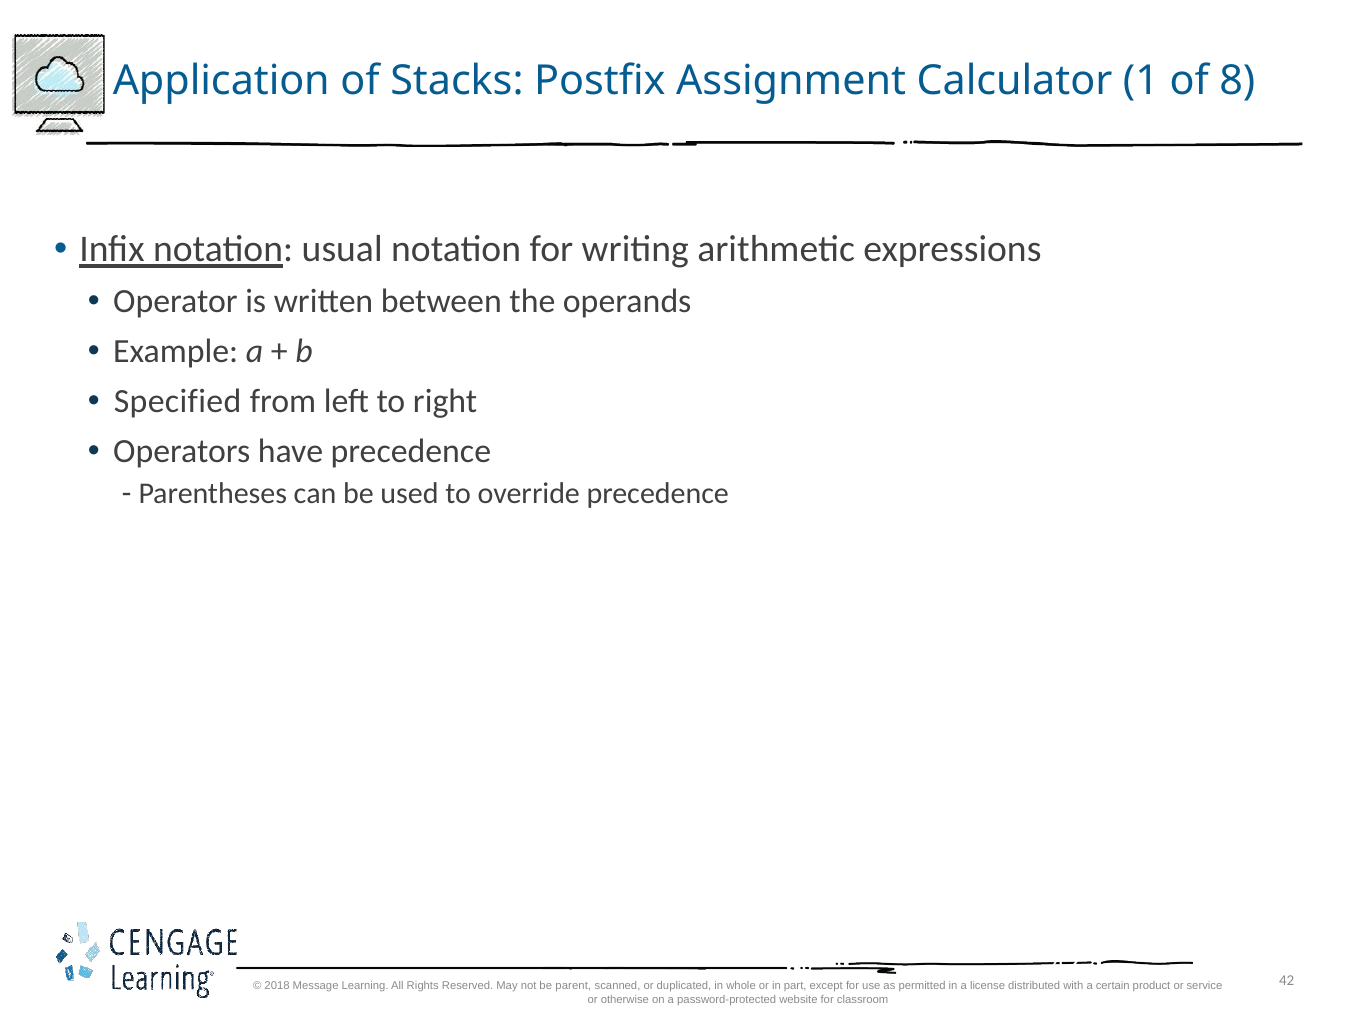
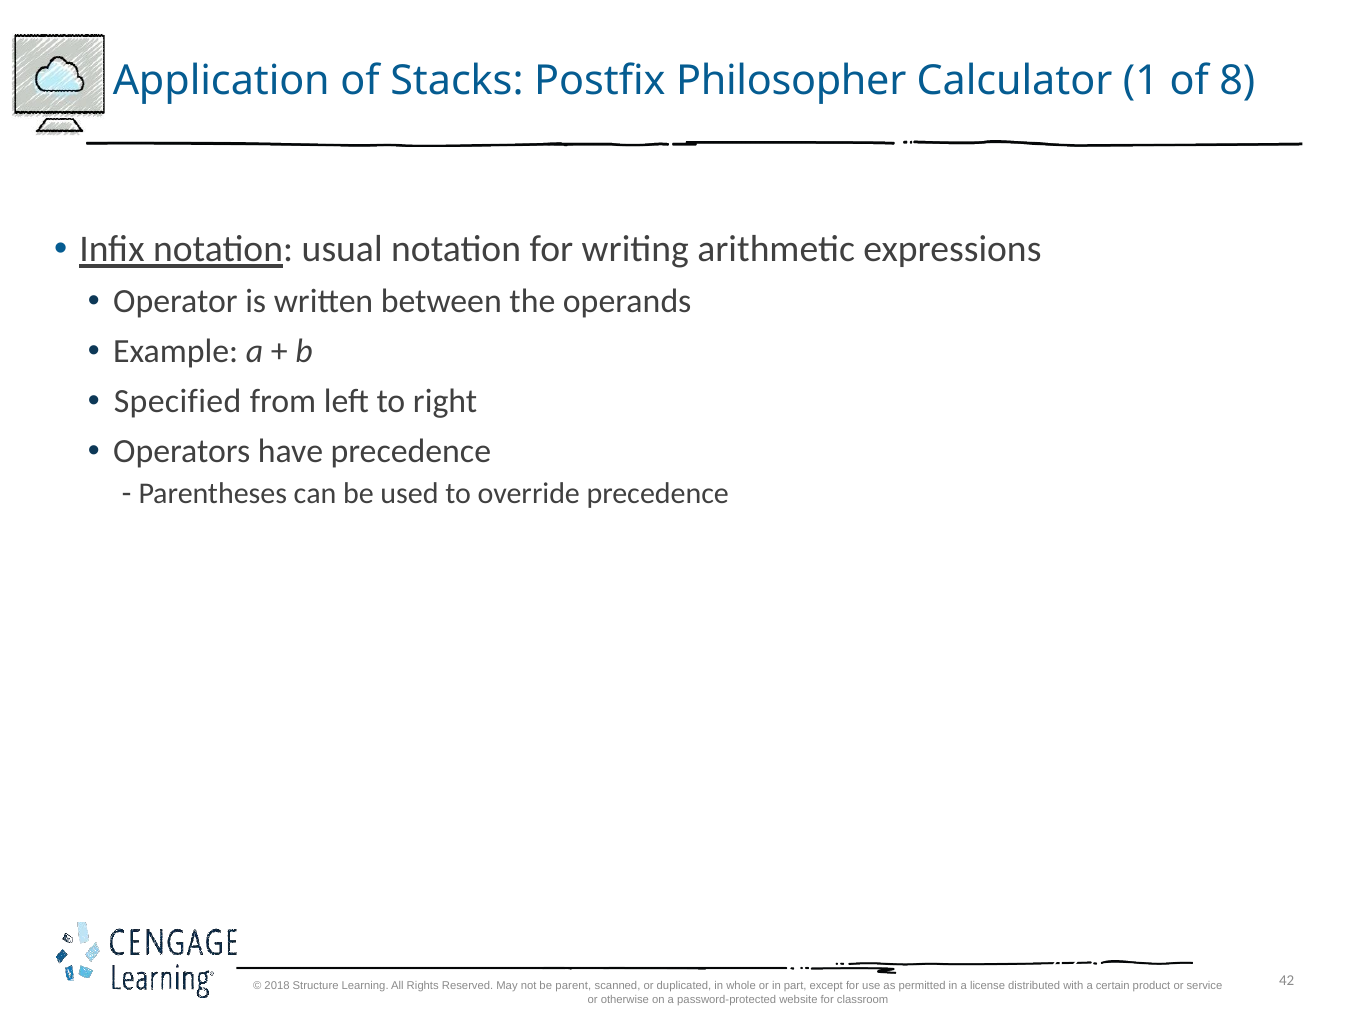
Assignment: Assignment -> Philosopher
Message: Message -> Structure
